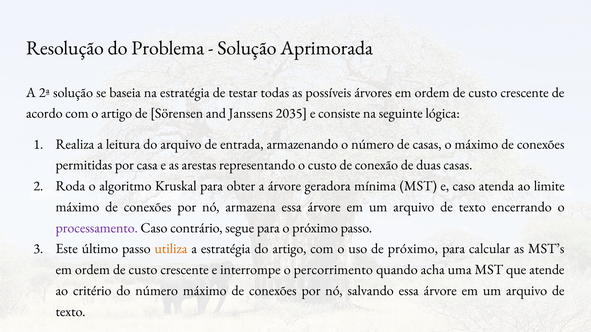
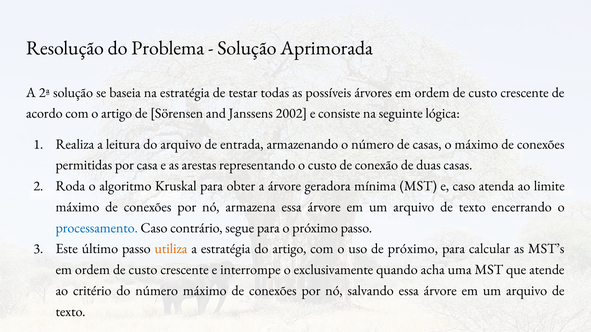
2035: 2035 -> 2002
processamento colour: purple -> blue
percorrimento: percorrimento -> exclusivamente
